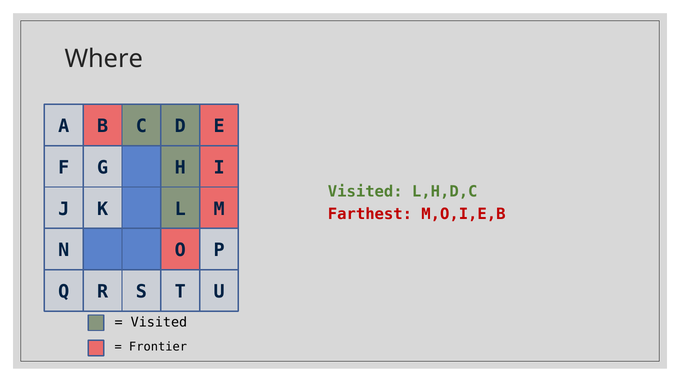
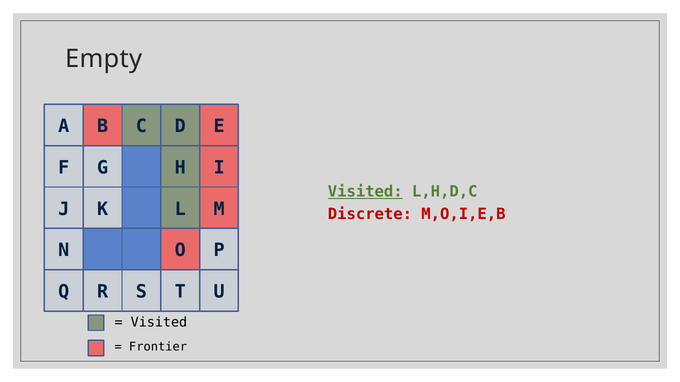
Where: Where -> Empty
Visited at (365, 192) underline: none -> present
Farthest: Farthest -> Discrete
